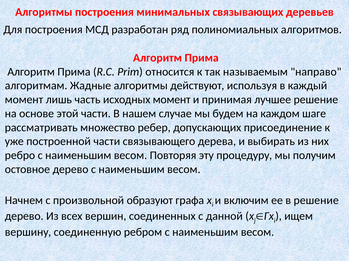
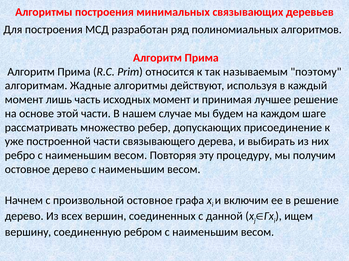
направо: направо -> поэтому
произвольной образуют: образуют -> остовное
